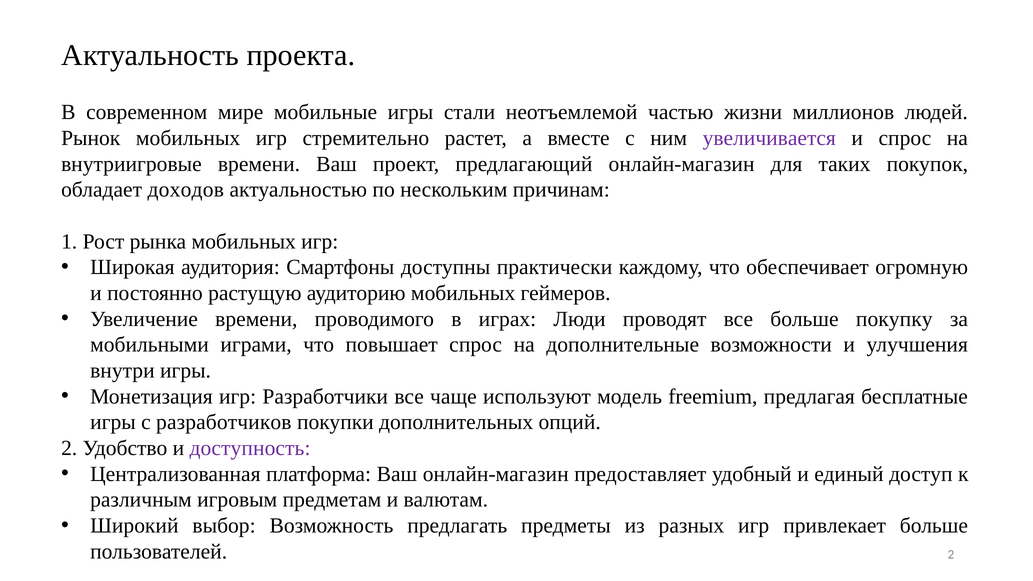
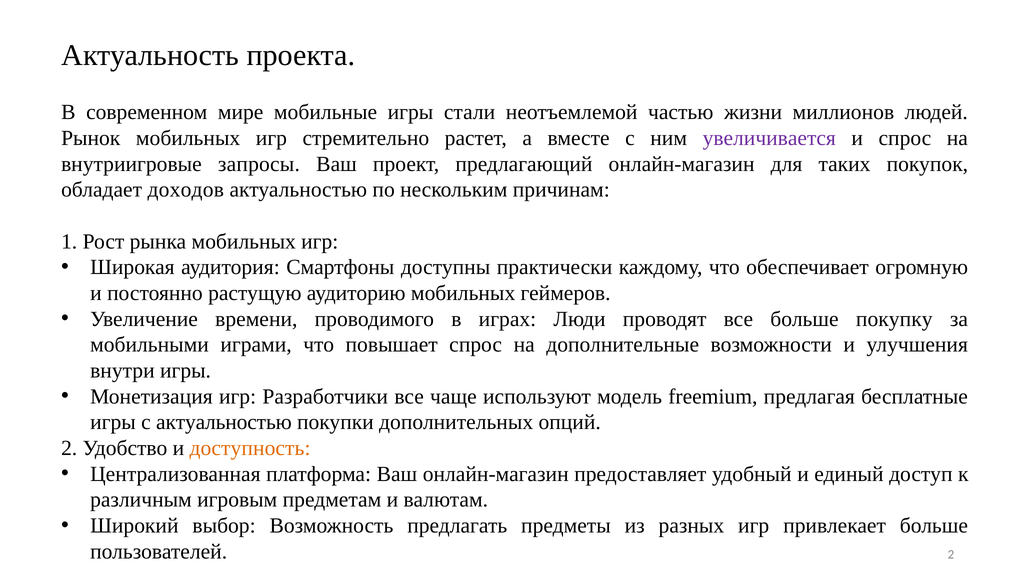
внутриигровые времени: времени -> запросы
с разработчиков: разработчиков -> актуальностью
доступность colour: purple -> orange
